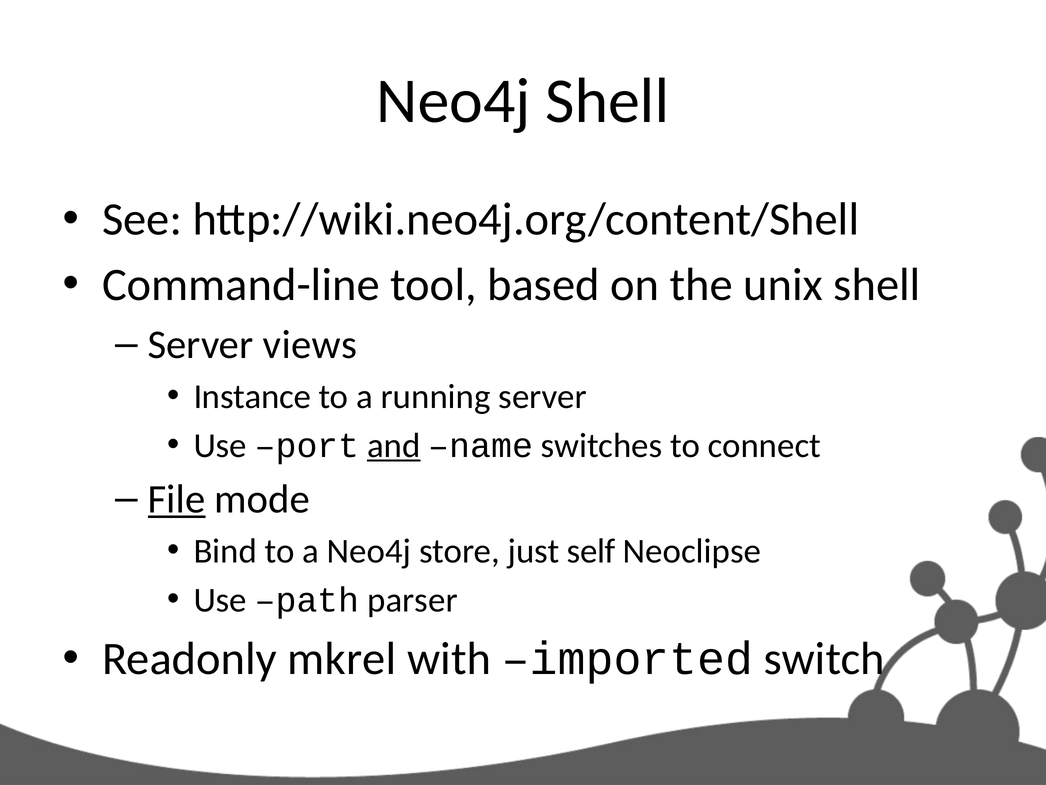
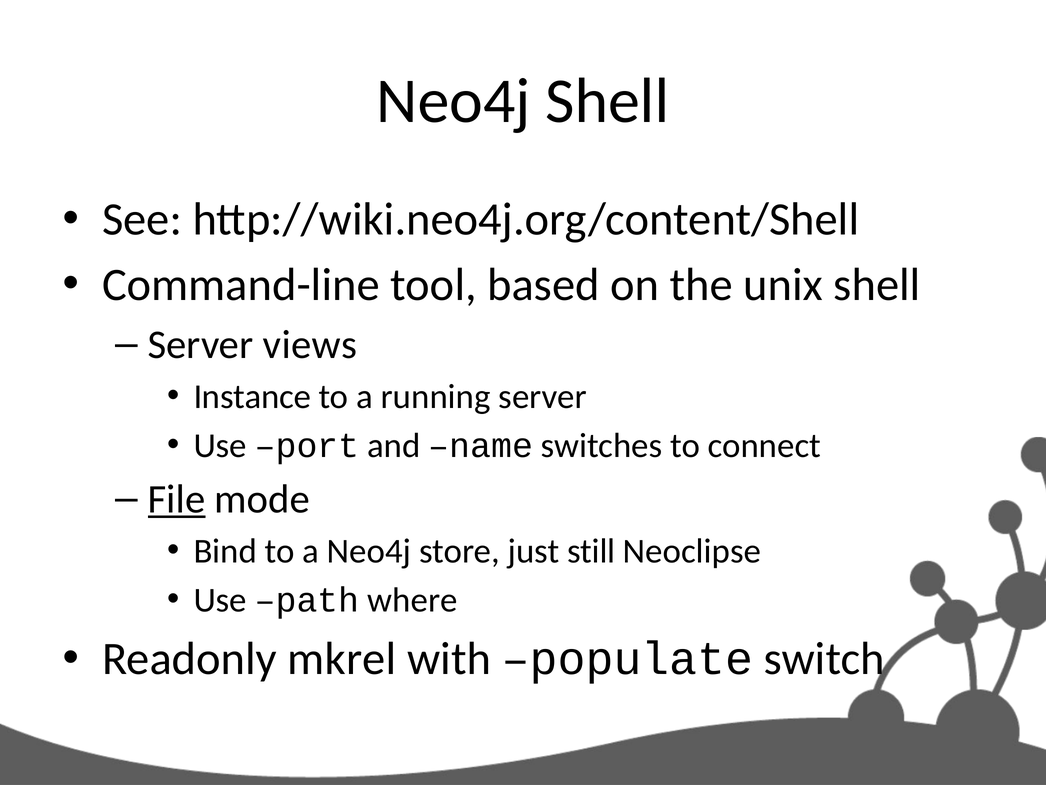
and underline: present -> none
self: self -> still
parser: parser -> where
imported: imported -> populate
